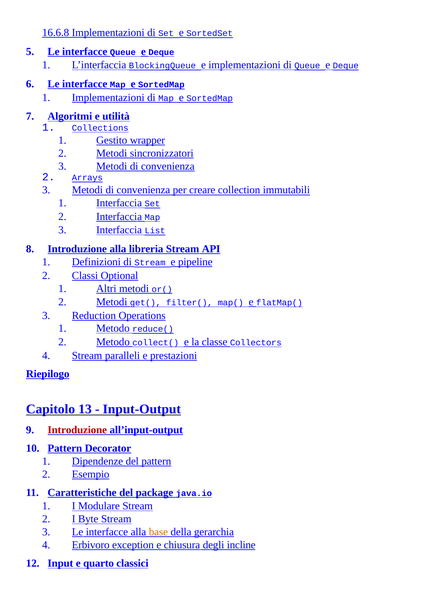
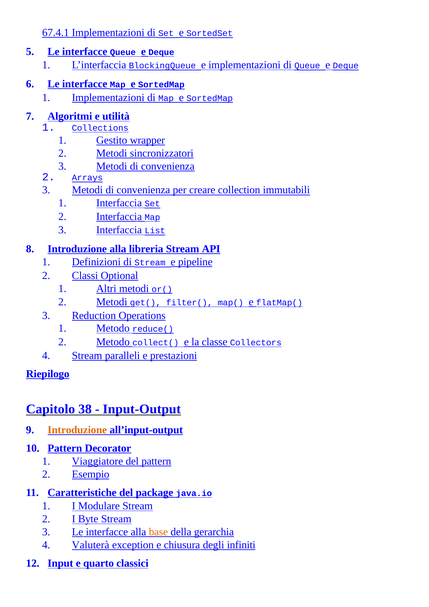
16.6.8: 16.6.8 -> 67.4.1
13: 13 -> 38
Introduzione at (77, 430) colour: red -> orange
Dipendenze: Dipendenze -> Viaggiatore
Erbivoro: Erbivoro -> Valuterà
incline: incline -> infiniti
